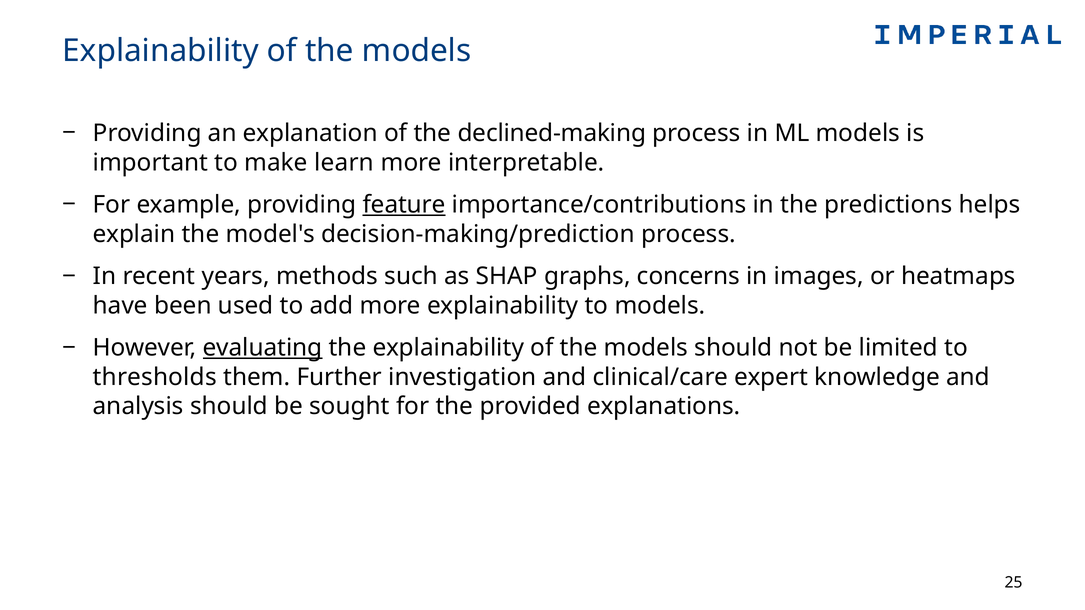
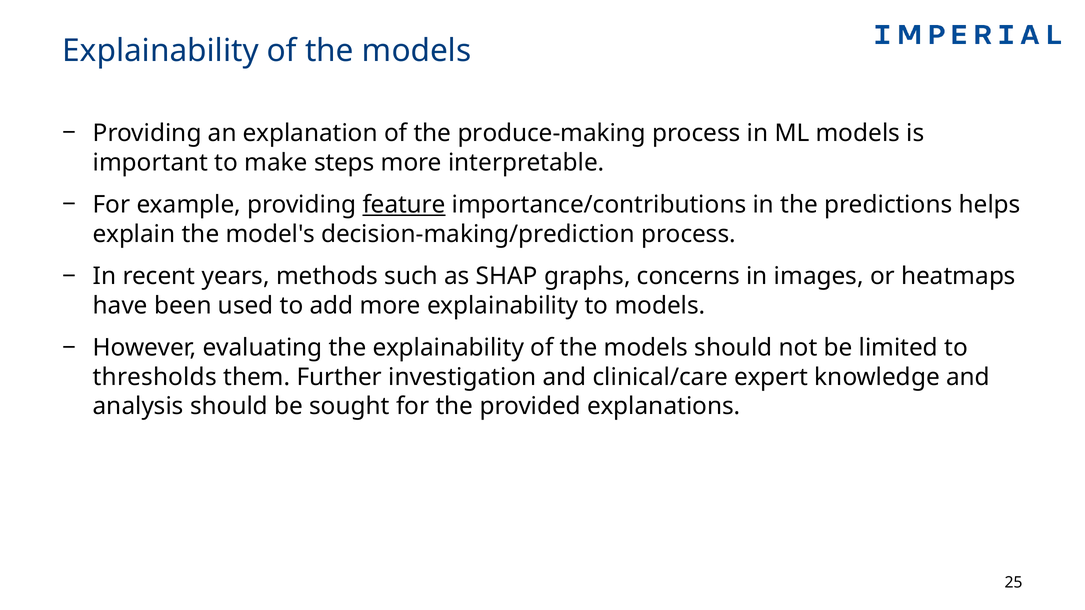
declined-making: declined-making -> produce-making
learn: learn -> steps
evaluating underline: present -> none
